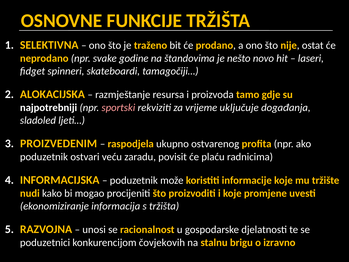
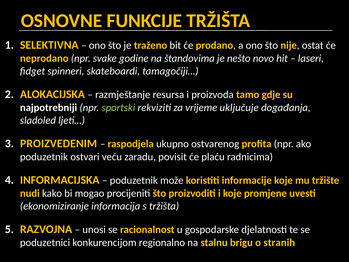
sportski colour: pink -> light green
čovjekovih: čovjekovih -> regionalno
izravno: izravno -> stranih
